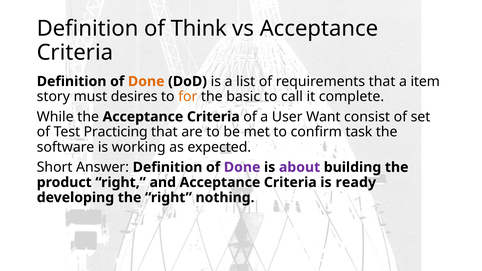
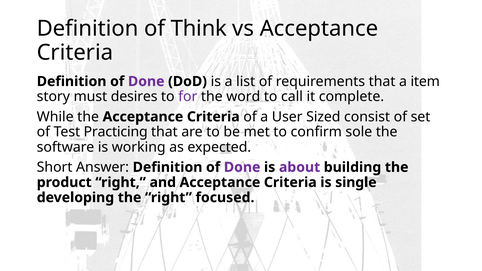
Done at (146, 81) colour: orange -> purple
for colour: orange -> purple
basic: basic -> word
Want: Want -> Sized
task: task -> sole
ready: ready -> single
nothing: nothing -> focused
